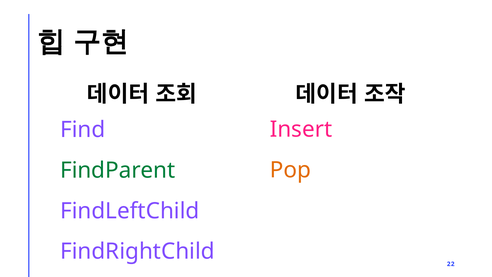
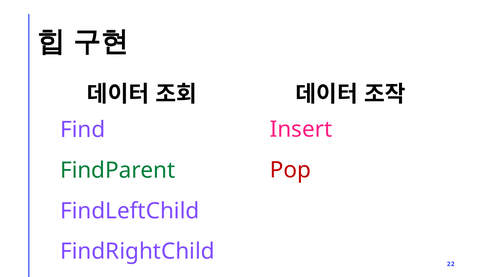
Pop colour: orange -> red
